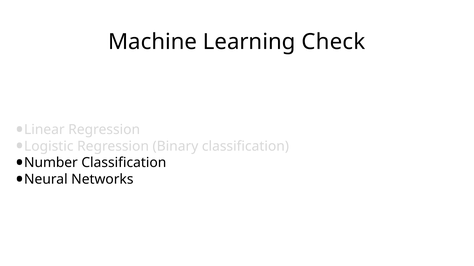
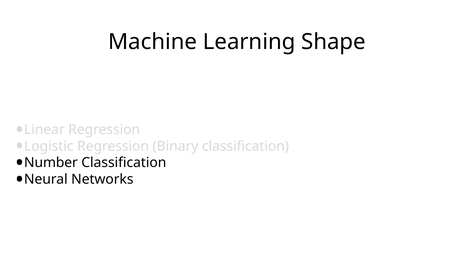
Check: Check -> Shape
